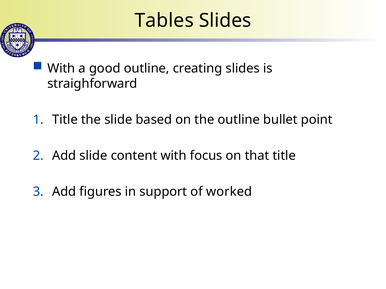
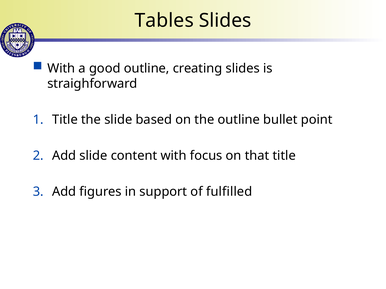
worked: worked -> fulfilled
